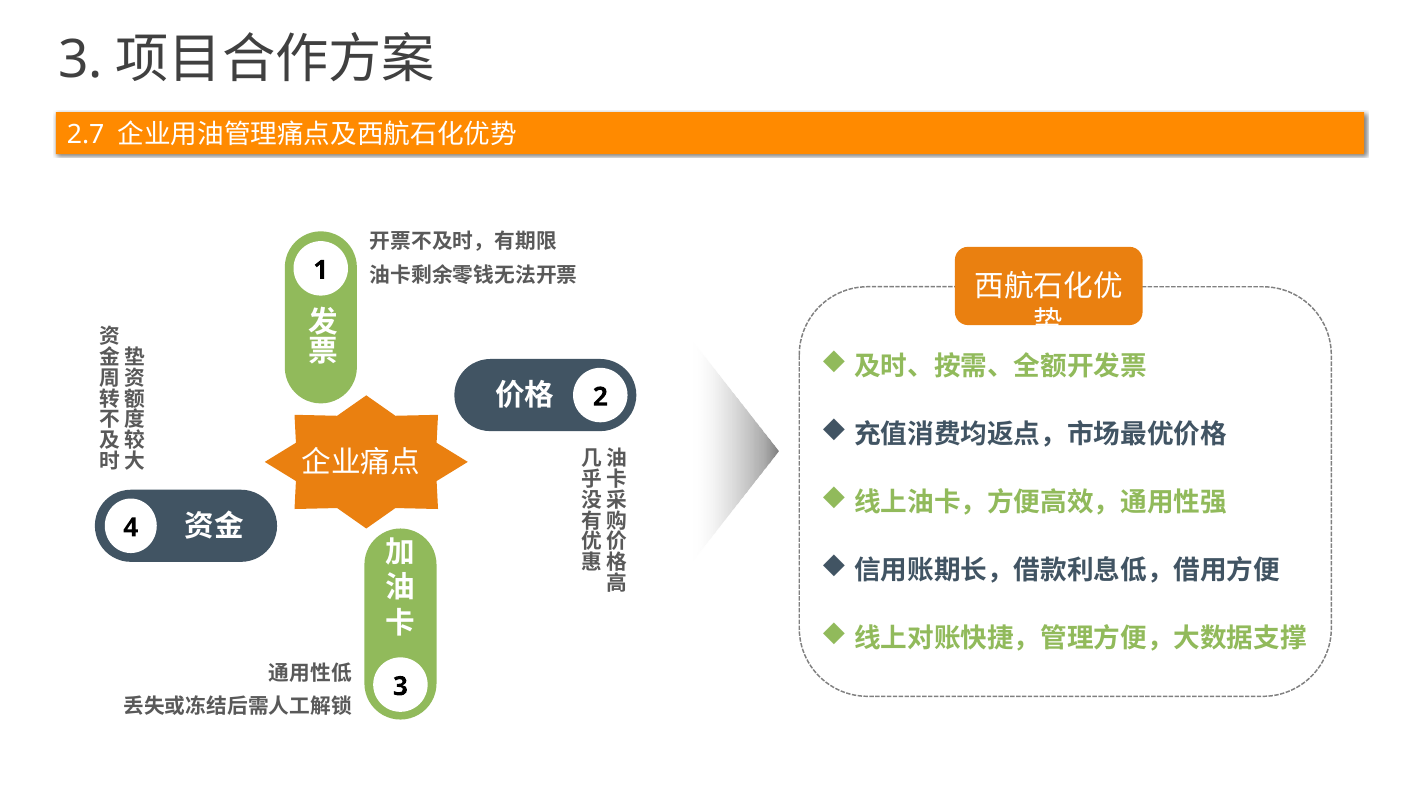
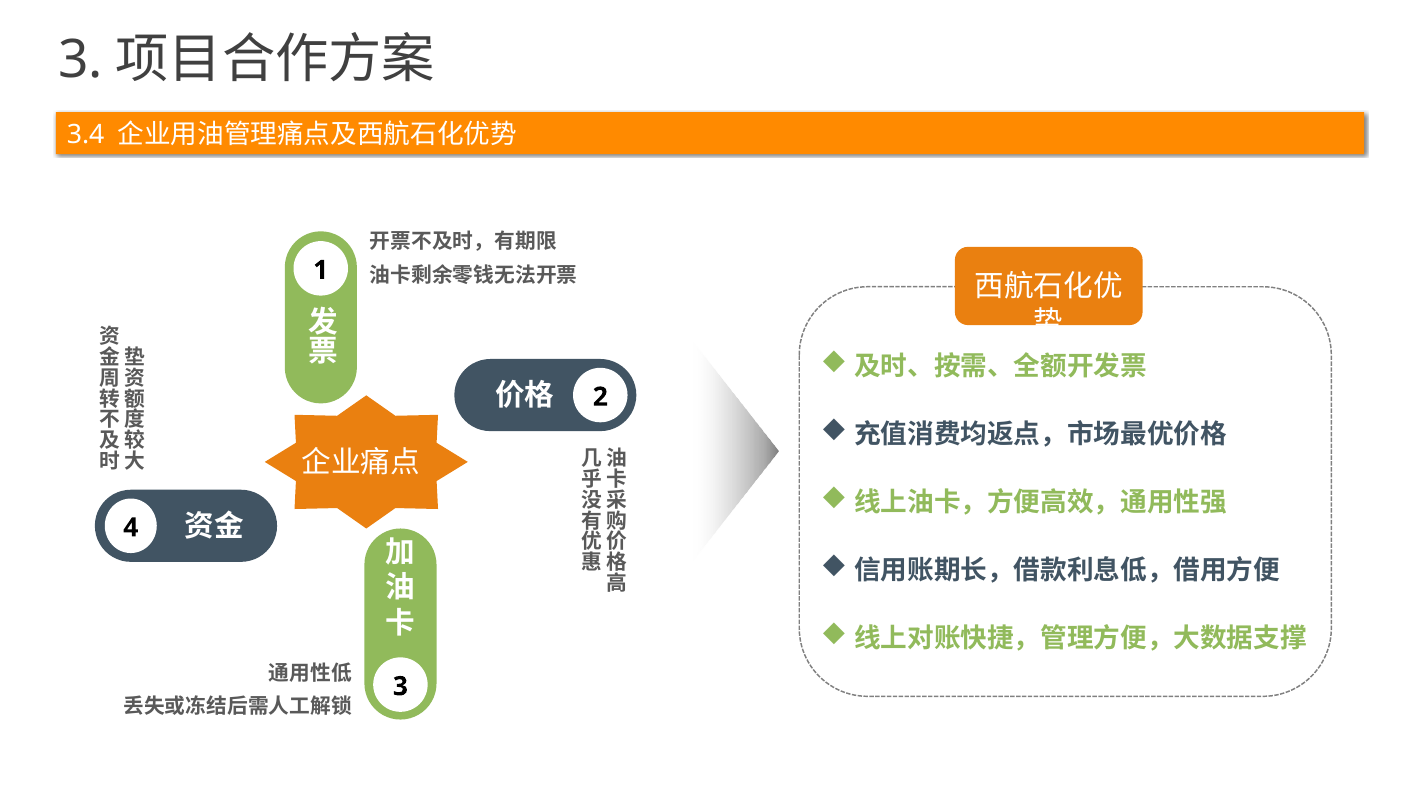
2.7: 2.7 -> 3.4
